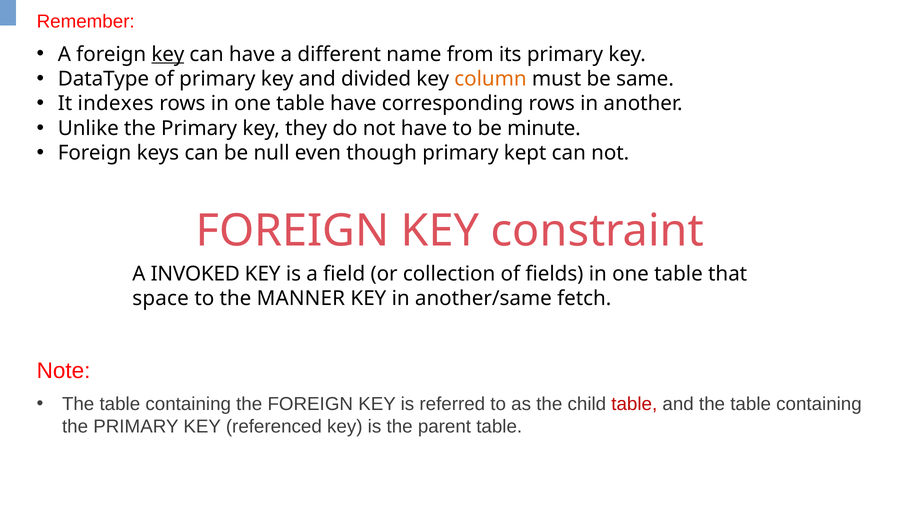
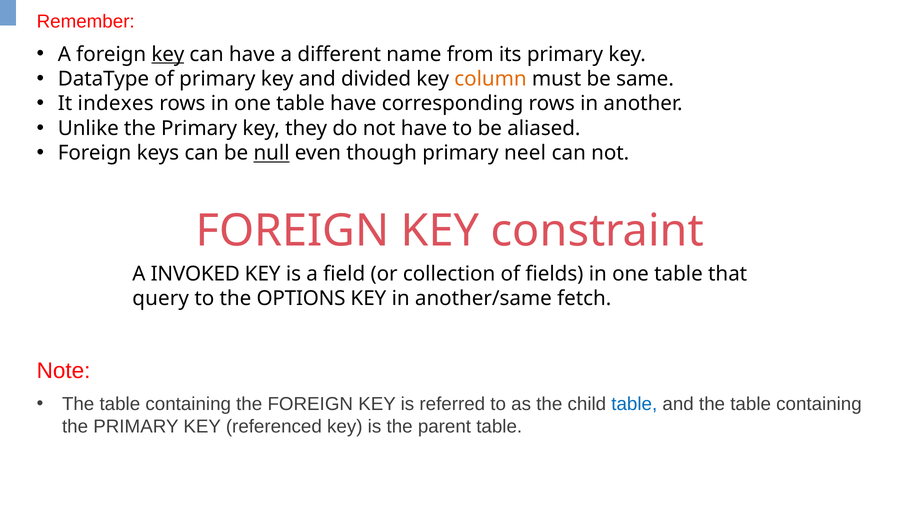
minute: minute -> aliased
null underline: none -> present
kept: kept -> neel
space: space -> query
MANNER: MANNER -> OPTIONS
table at (634, 404) colour: red -> blue
